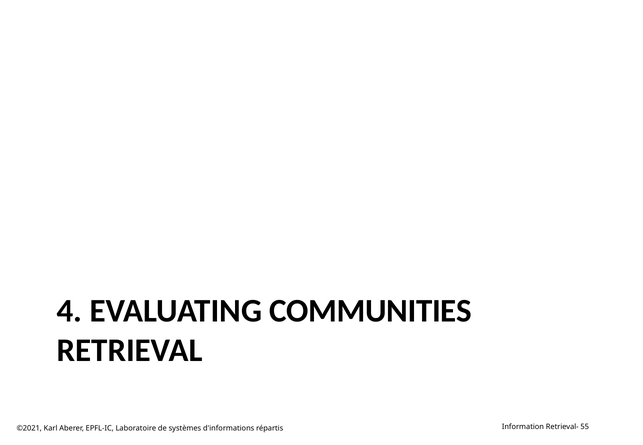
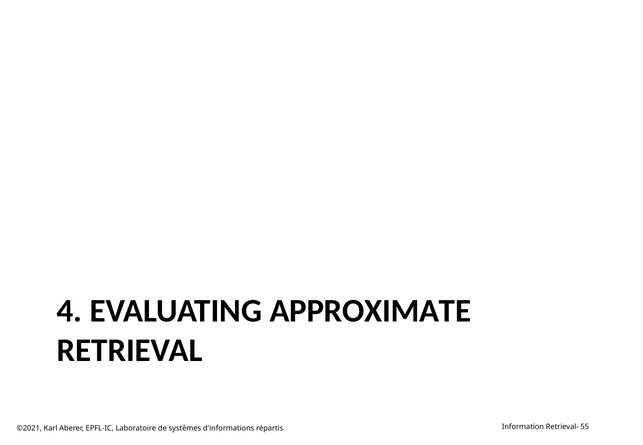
COMMUNITIES: COMMUNITIES -> APPROXIMATE
